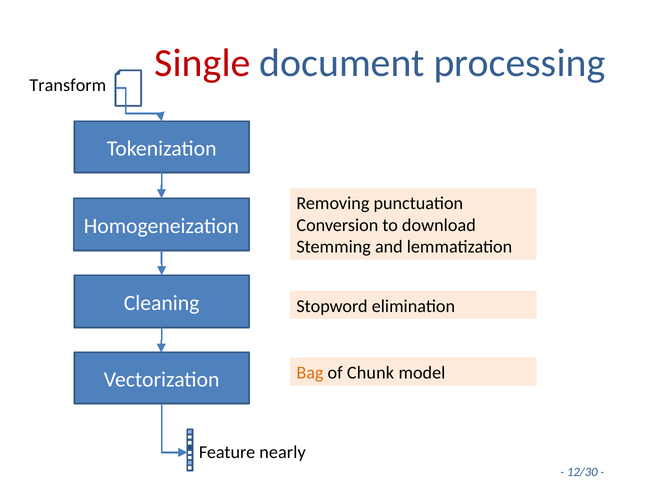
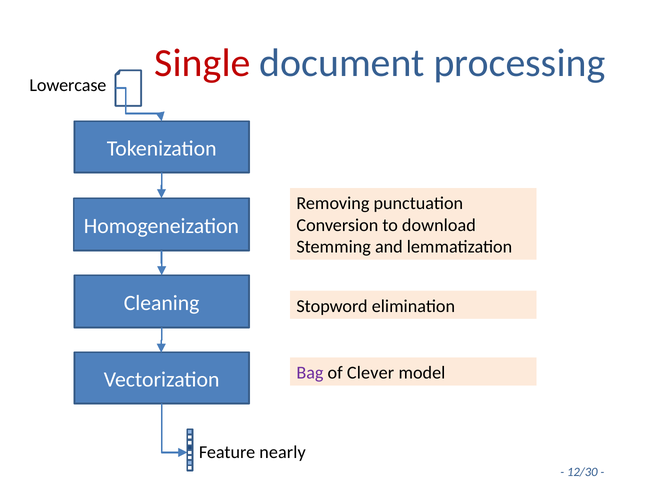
Transform: Transform -> Lowercase
Bag colour: orange -> purple
Chunk: Chunk -> Clever
